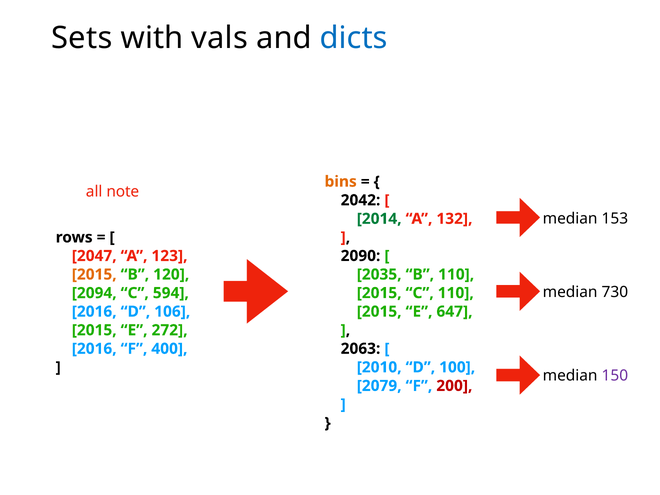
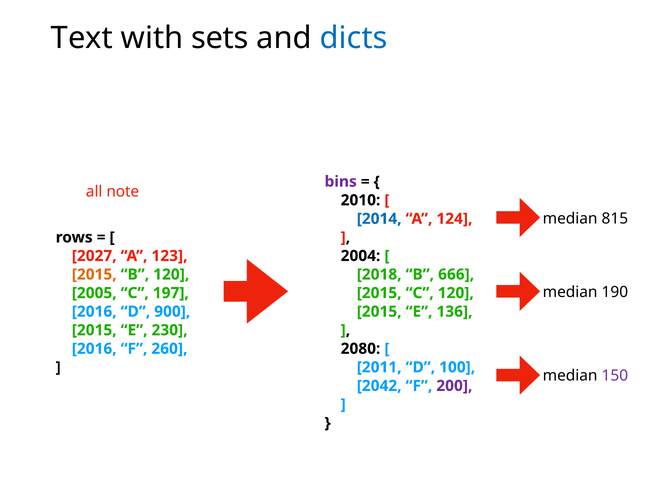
Sets: Sets -> Text
vals: vals -> sets
bins colour: orange -> purple
2042: 2042 -> 2010
153: 153 -> 815
2014 colour: green -> blue
132: 132 -> 124
2047: 2047 -> 2027
2090: 2090 -> 2004
2035: 2035 -> 2018
B 110: 110 -> 666
730: 730 -> 190
2094: 2094 -> 2005
594: 594 -> 197
C 110: 110 -> 120
106: 106 -> 900
647: 647 -> 136
272: 272 -> 230
400: 400 -> 260
2063: 2063 -> 2080
2010: 2010 -> 2011
2079: 2079 -> 2042
200 colour: red -> purple
